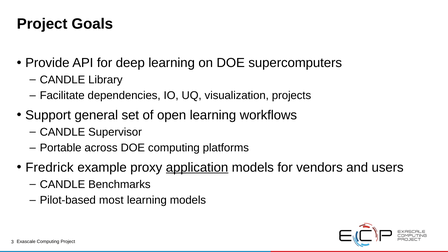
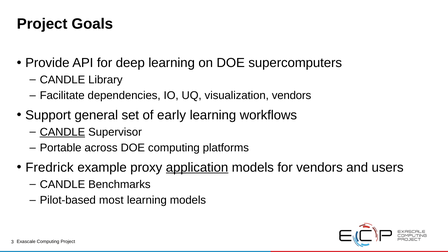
visualization projects: projects -> vendors
open: open -> early
CANDLE at (62, 132) underline: none -> present
